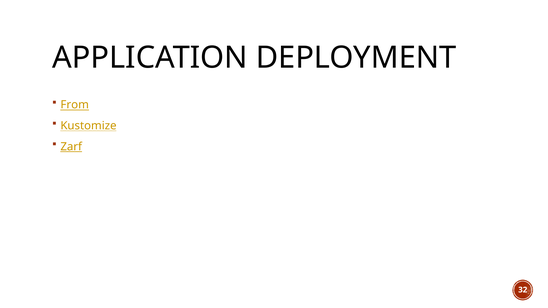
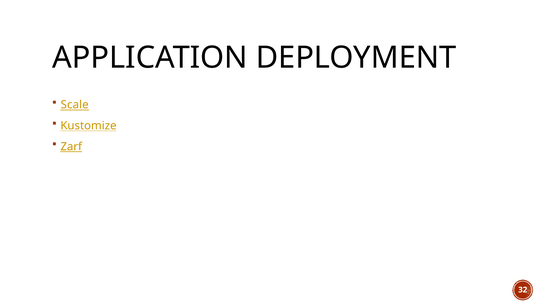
From: From -> Scale
